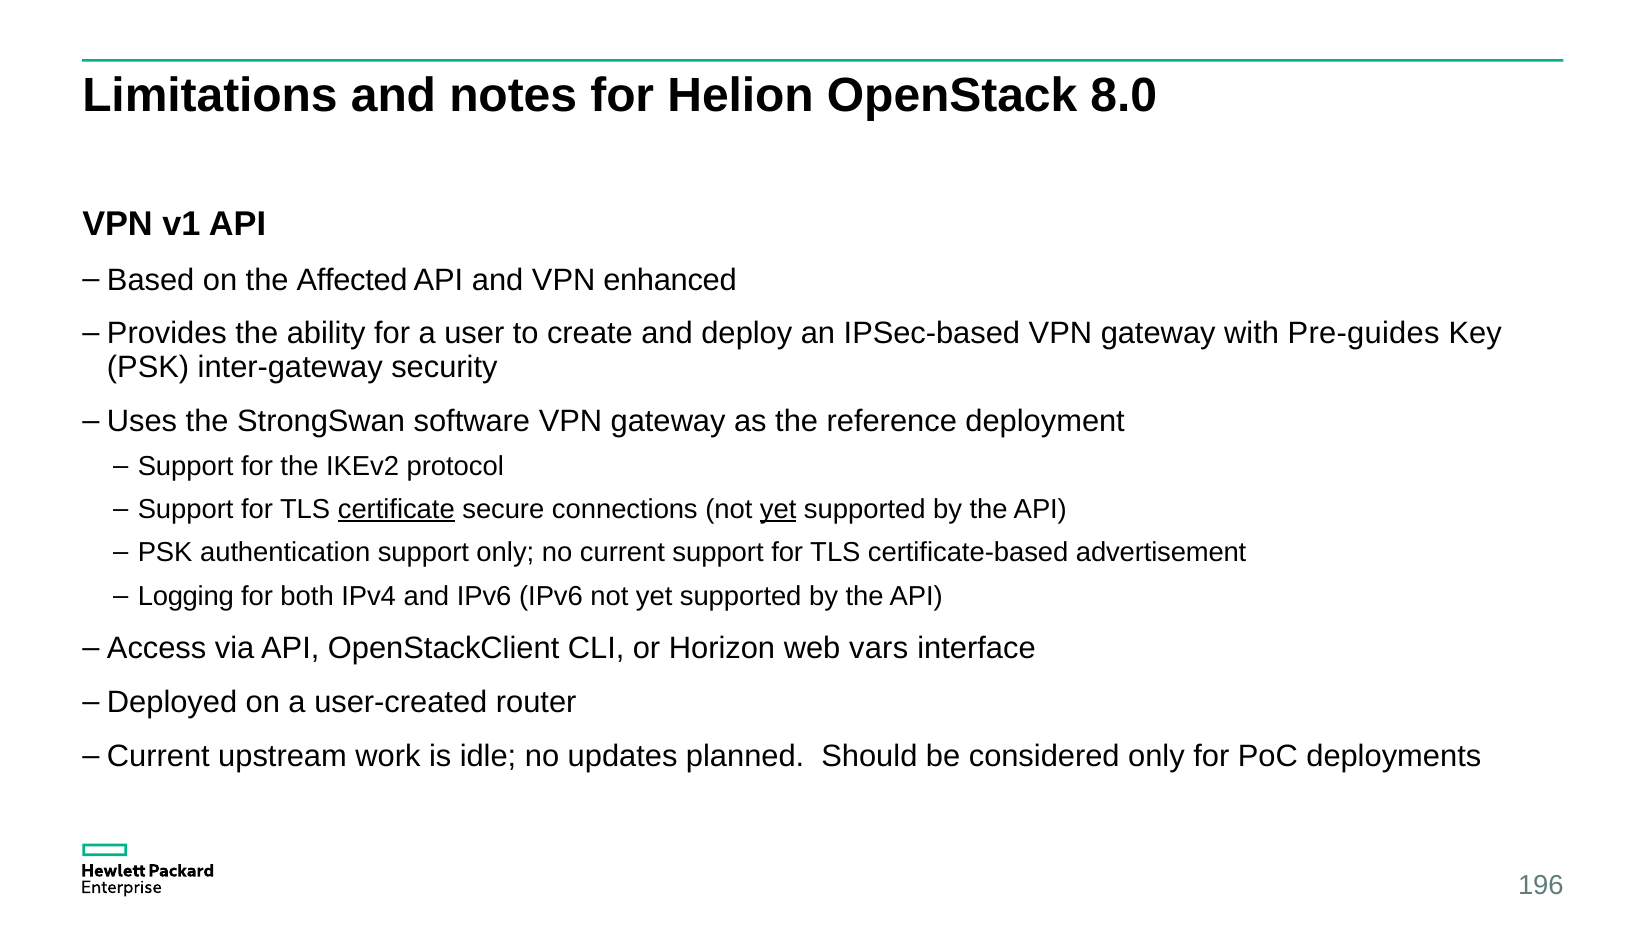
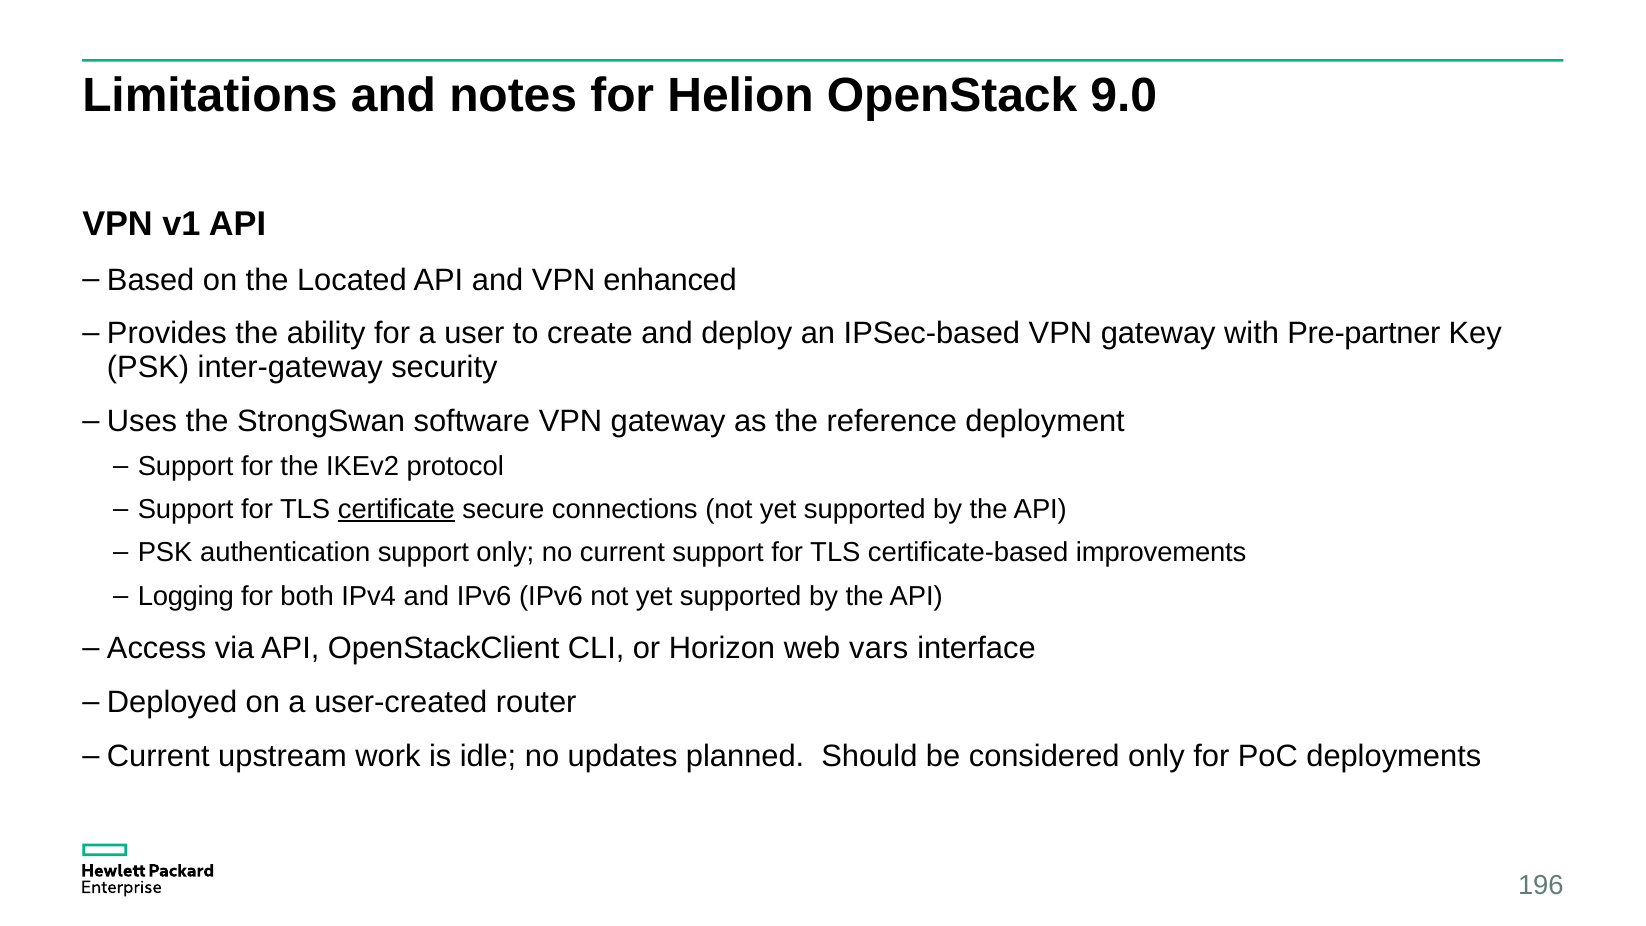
8.0: 8.0 -> 9.0
Affected: Affected -> Located
Pre-guides: Pre-guides -> Pre-partner
yet at (778, 509) underline: present -> none
advertisement: advertisement -> improvements
